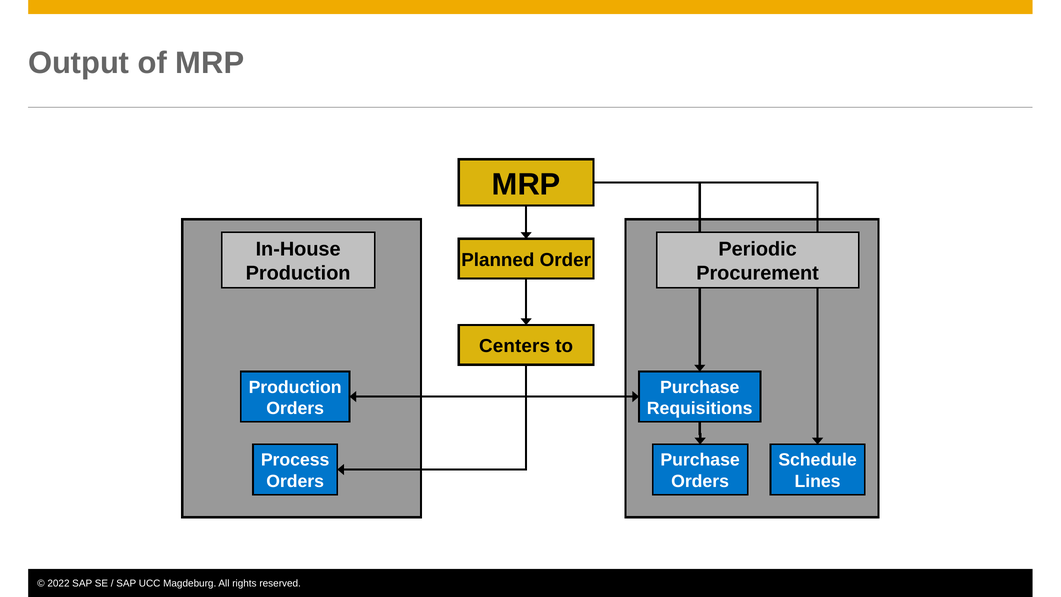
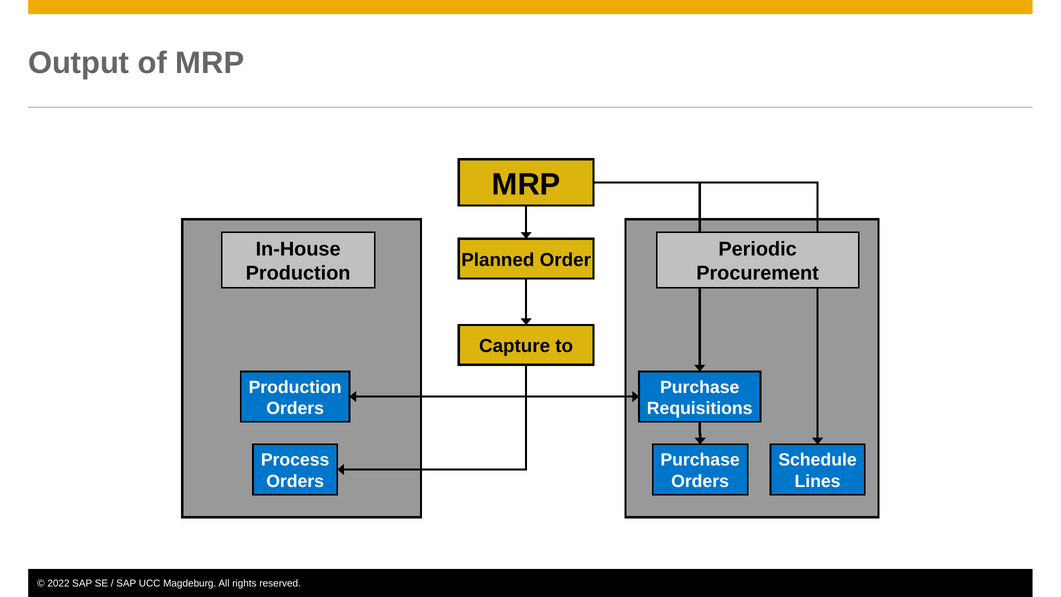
Centers: Centers -> Capture
